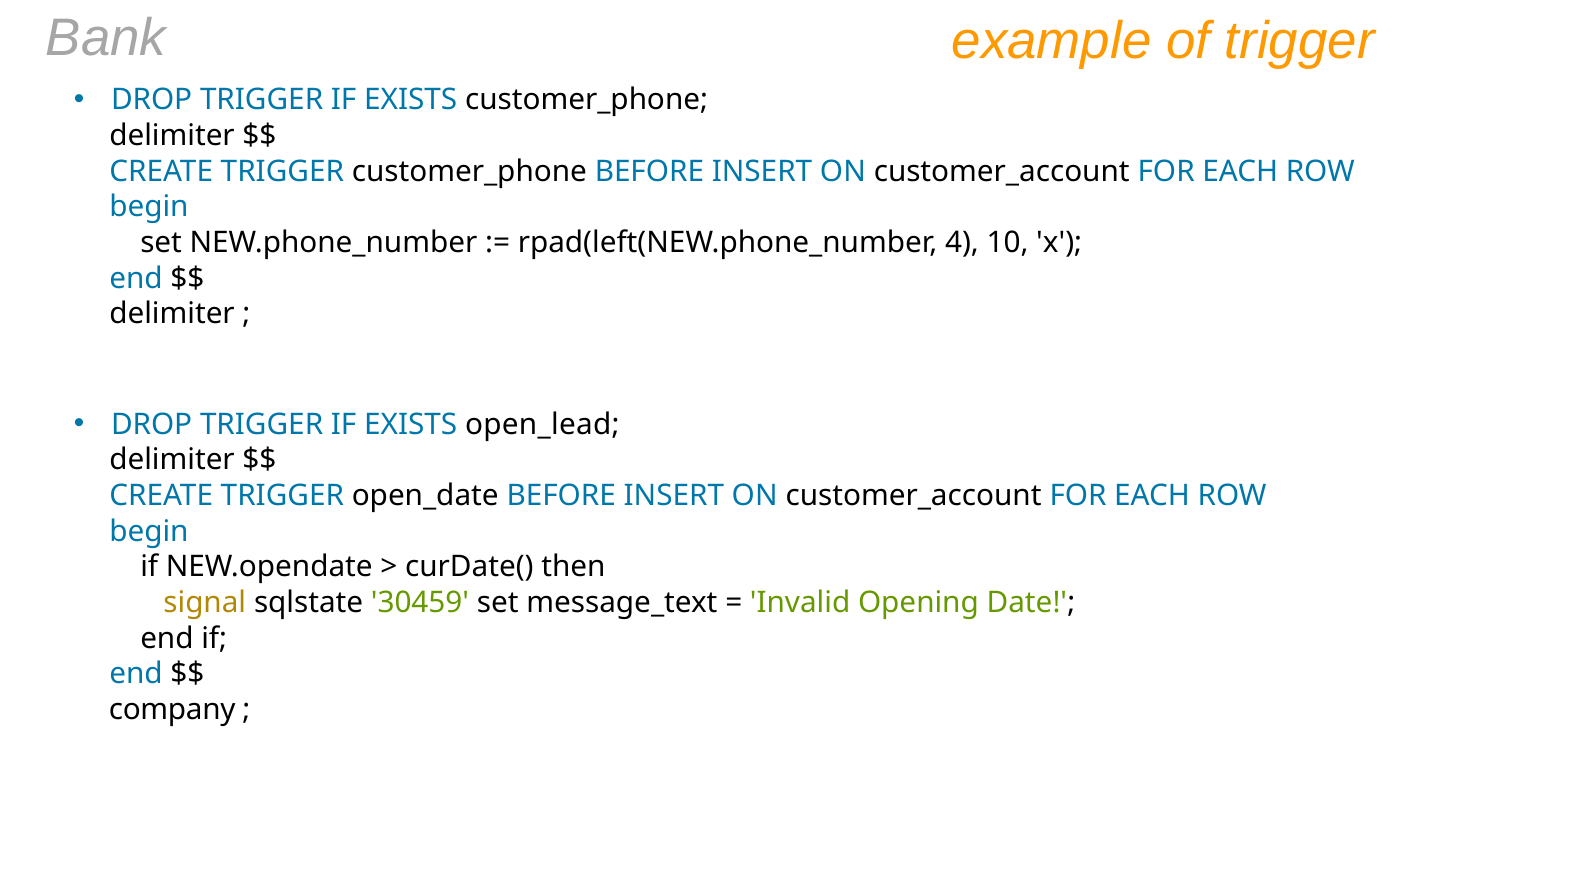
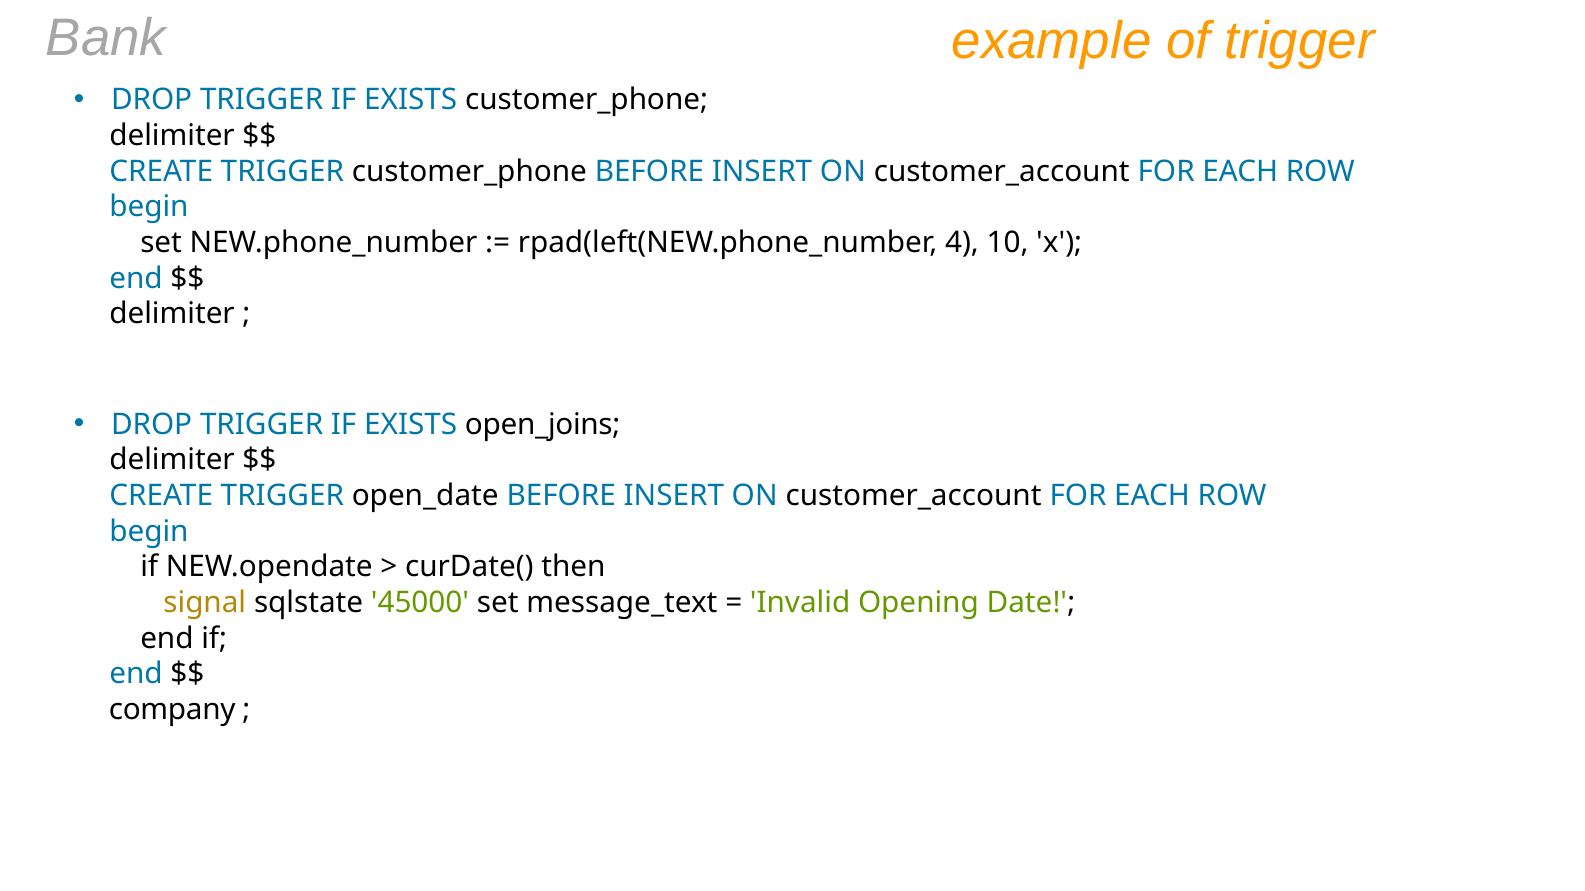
open_lead: open_lead -> open_joins
30459: 30459 -> 45000
